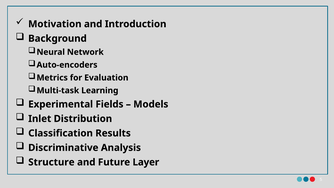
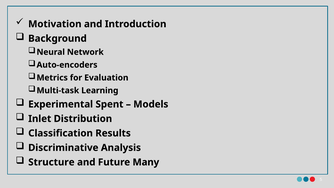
Fields: Fields -> Spent
Layer: Layer -> Many
